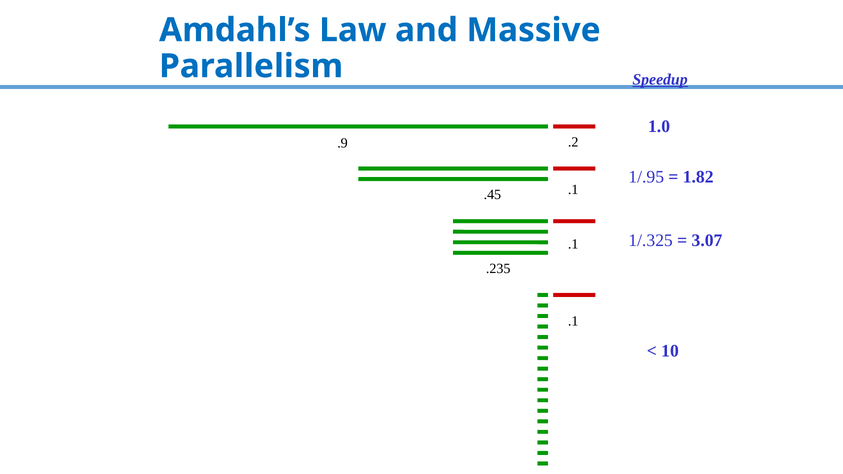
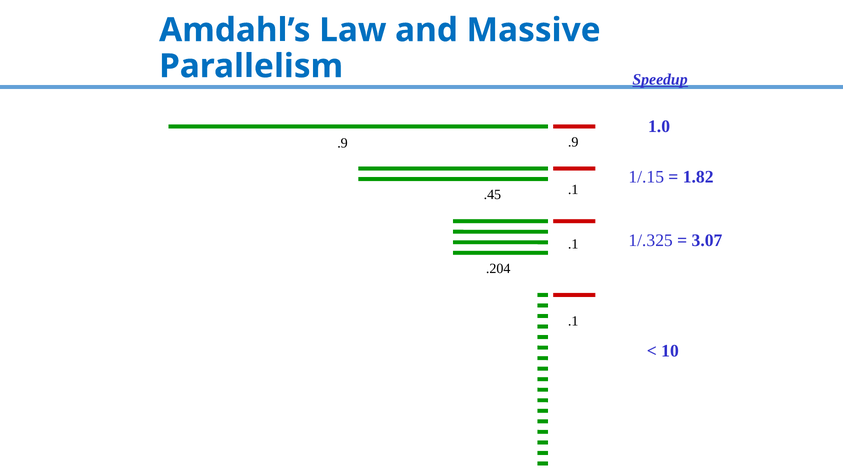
.9 .2: .2 -> .9
1/.95: 1/.95 -> 1/.15
.235: .235 -> .204
